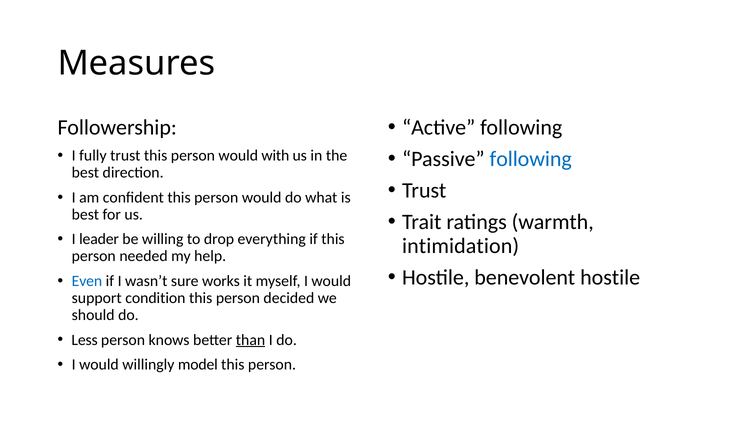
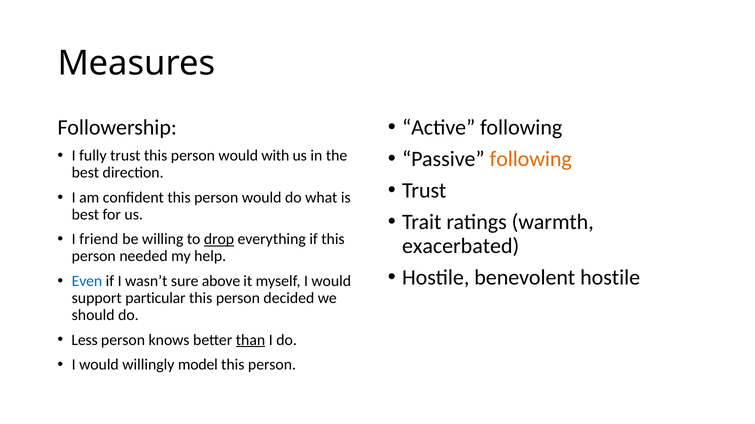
following at (531, 159) colour: blue -> orange
leader: leader -> friend
drop underline: none -> present
intimidation: intimidation -> exacerbated
works: works -> above
condition: condition -> particular
